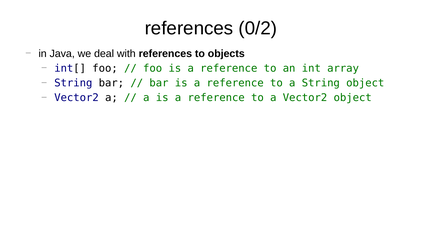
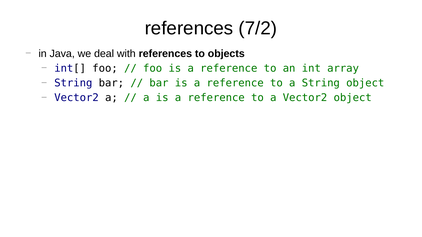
0/2: 0/2 -> 7/2
